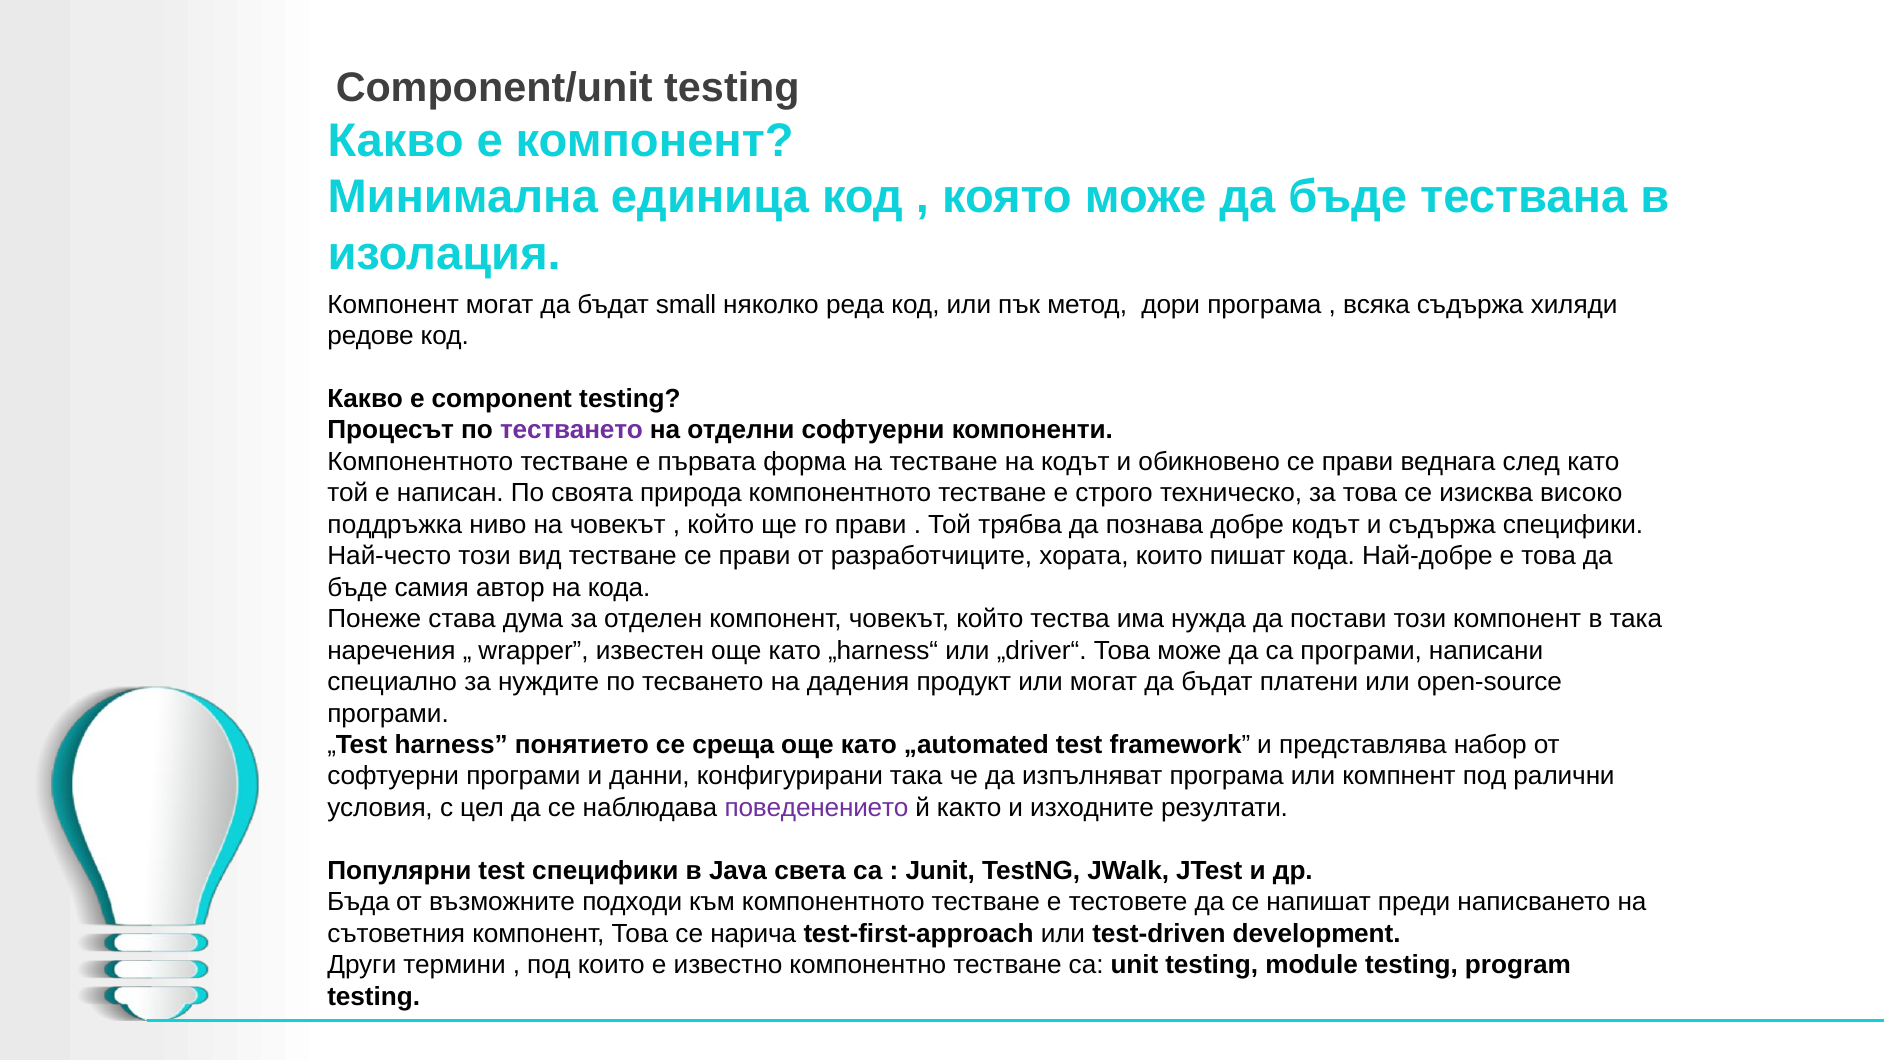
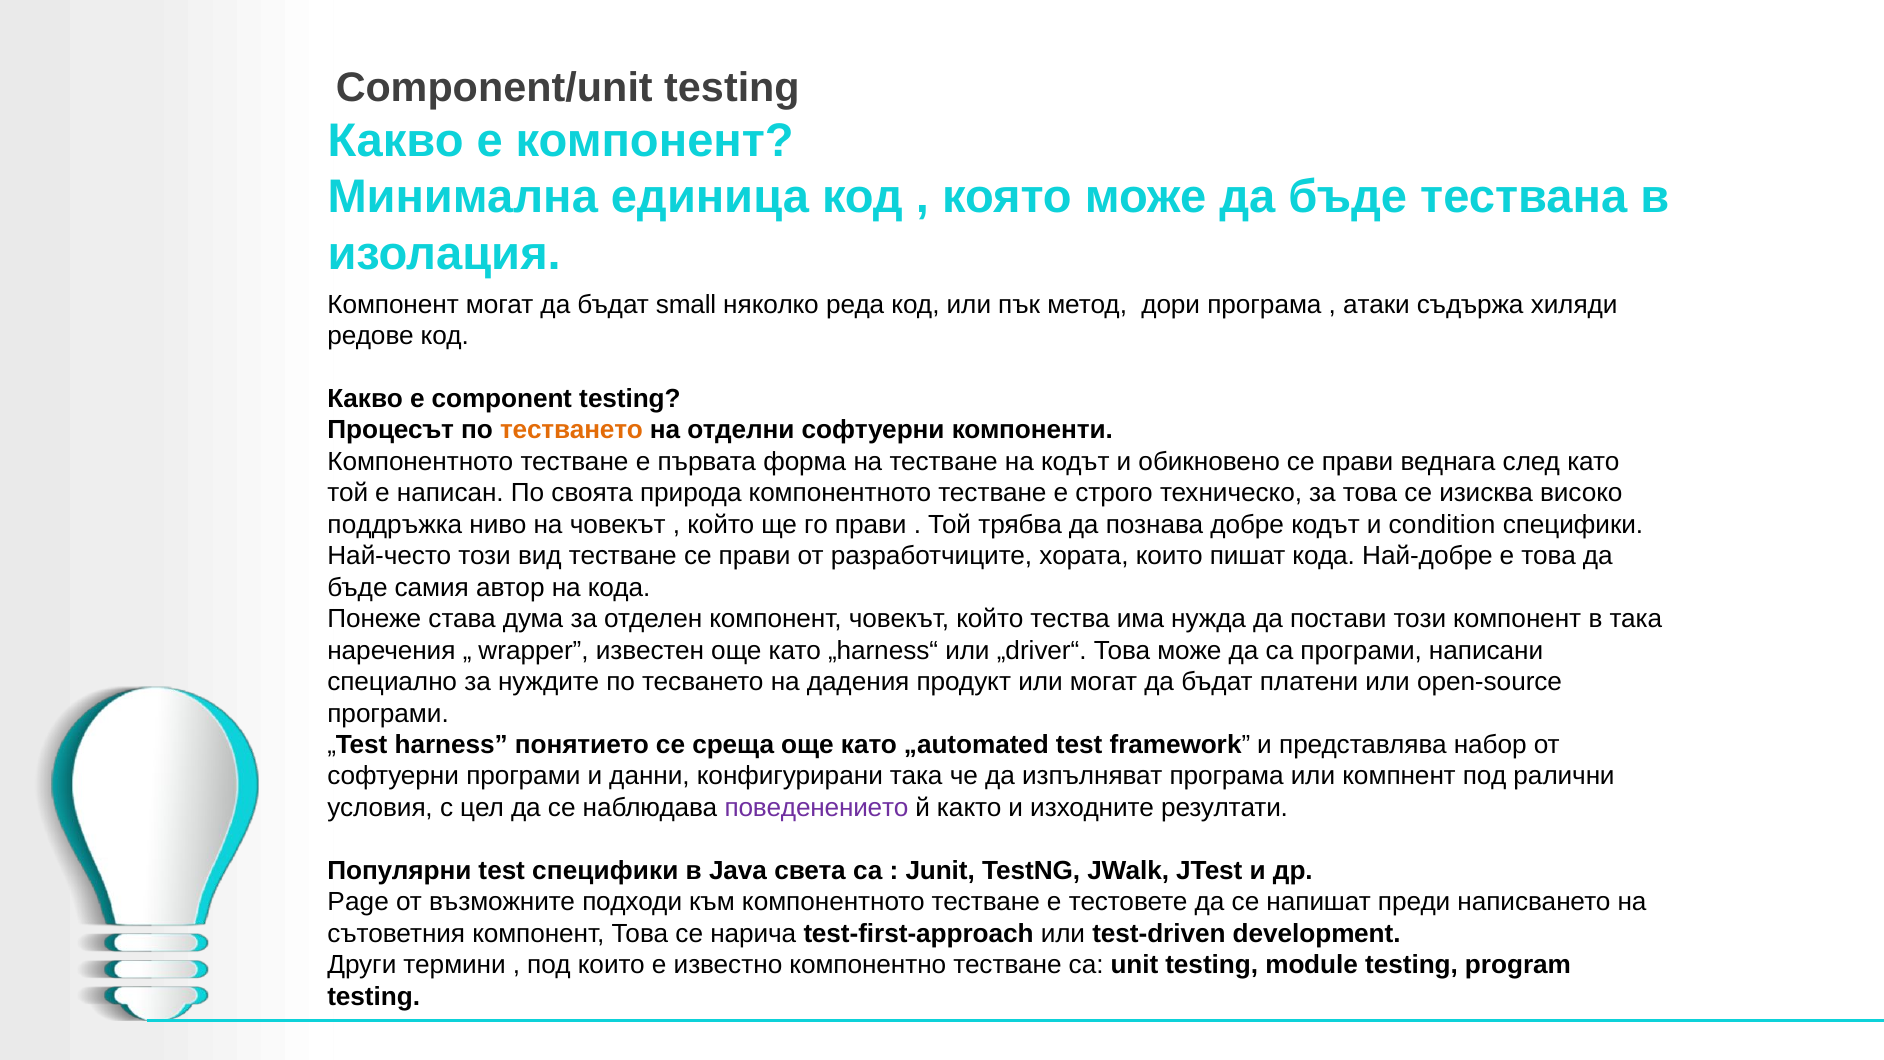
всяка: всяка -> атаки
тестването colour: purple -> orange
и съдържа: съдържа -> condition
Бъда: Бъда -> Page
